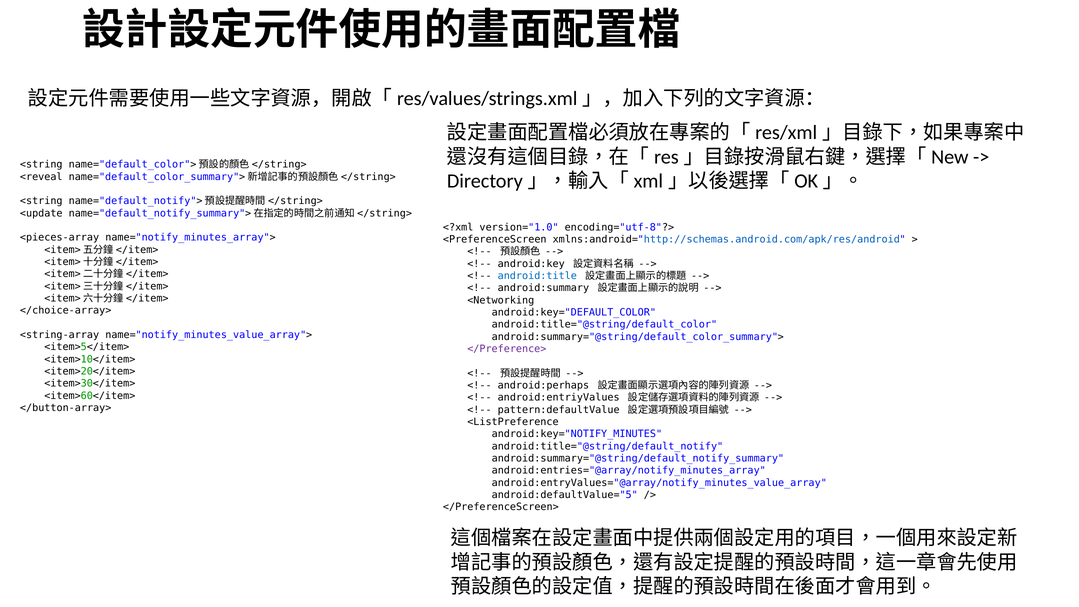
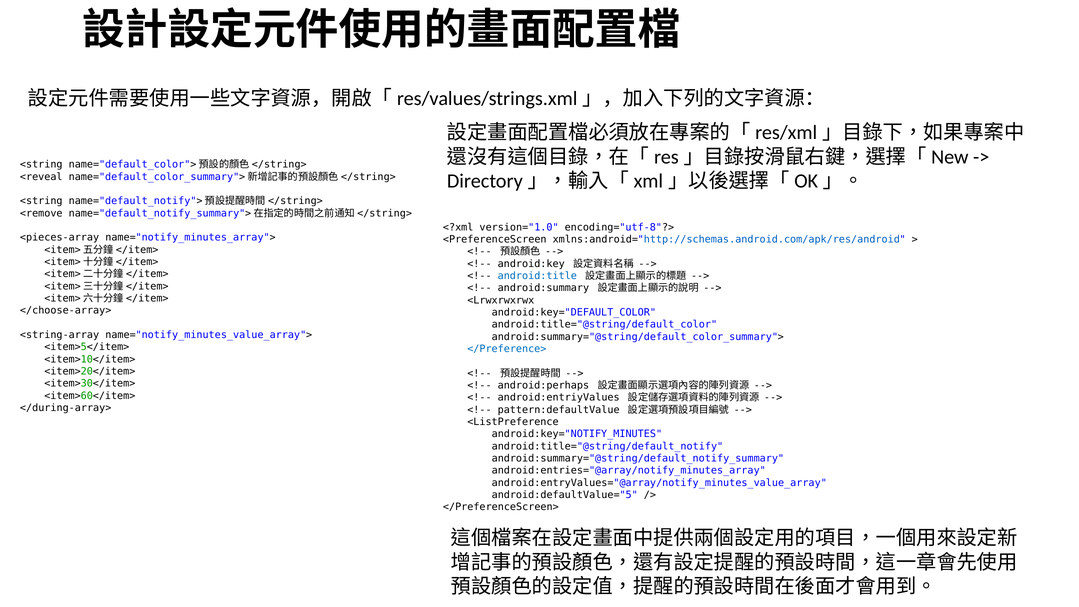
<update: <update -> <remove
<Networking: <Networking -> <Lrwxrwxrwx
</choice-array>: </choice-array> -> </choose-array>
</Preference> colour: purple -> blue
</button-array>: </button-array> -> </during-array>
